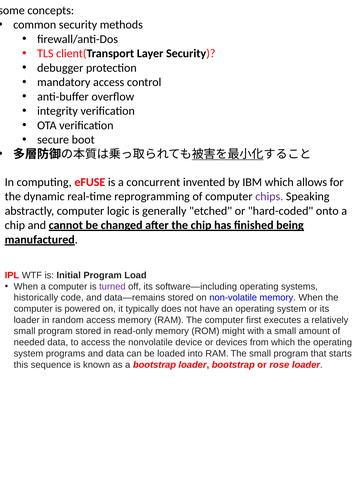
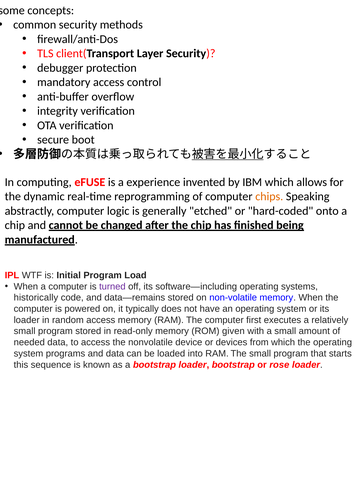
concurrent: concurrent -> experience
chips colour: purple -> orange
might: might -> given
